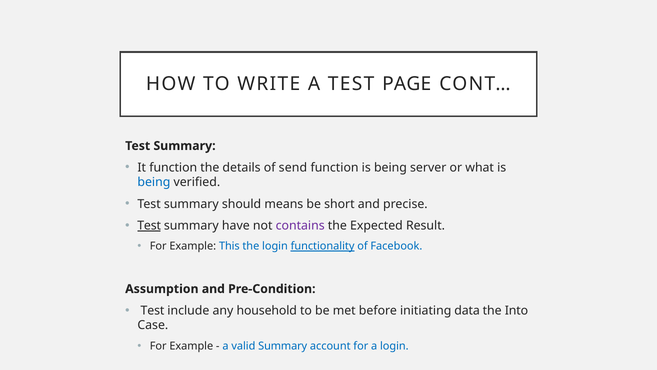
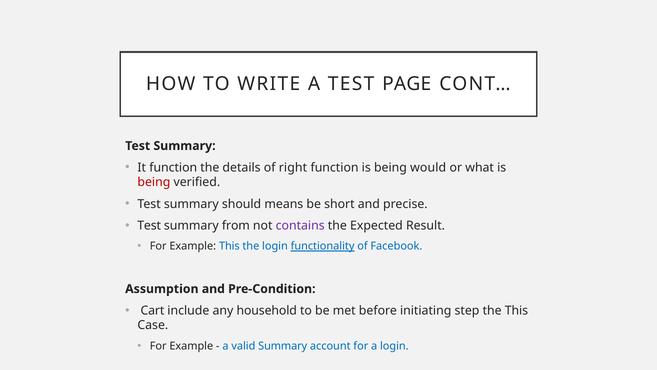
send: send -> right
server: server -> would
being at (154, 182) colour: blue -> red
Test at (149, 225) underline: present -> none
have: have -> from
Test at (152, 310): Test -> Cart
data: data -> step
the Into: Into -> This
